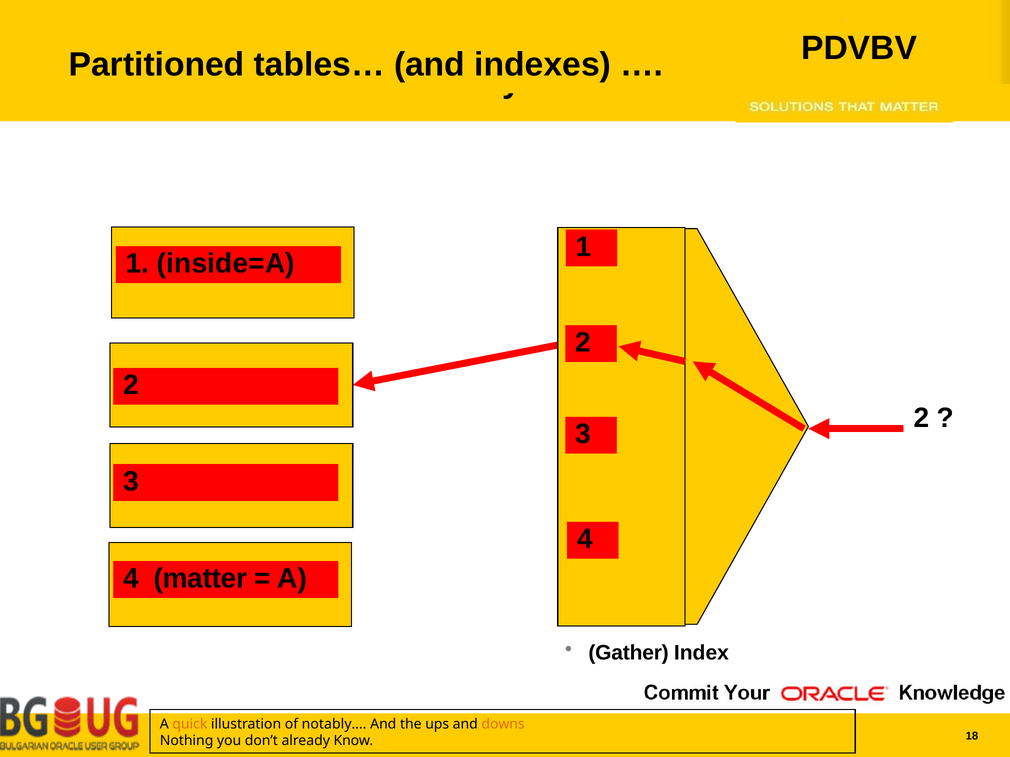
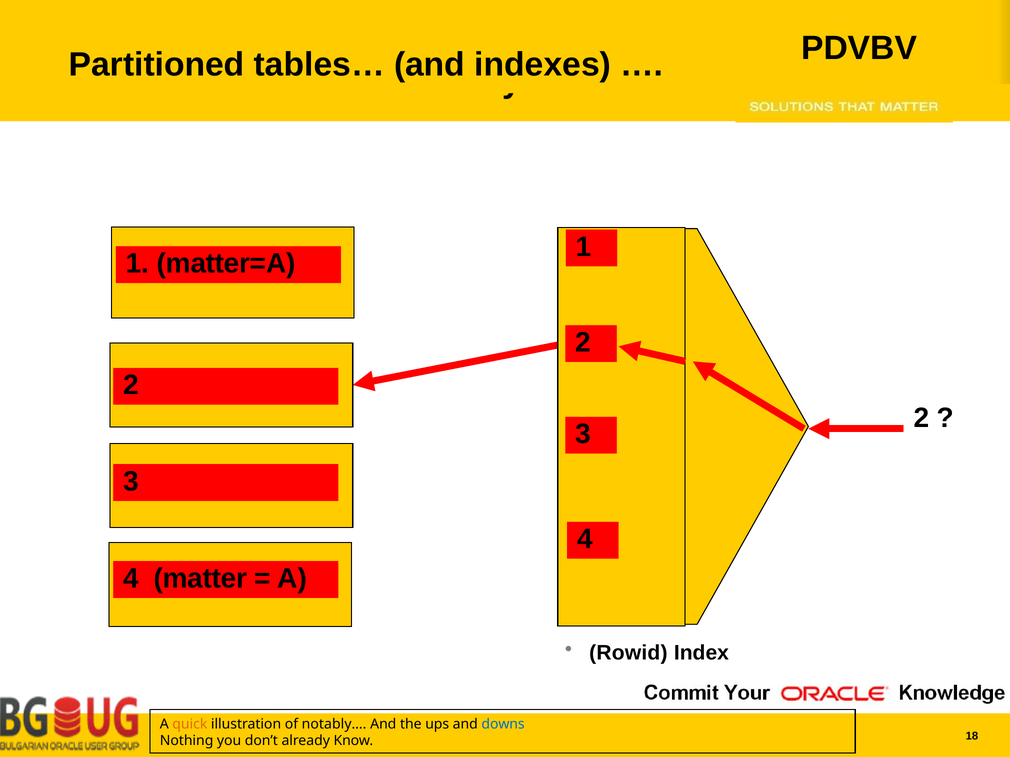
inside=A: inside=A -> matter=A
Gather: Gather -> Rowid
downs colour: orange -> blue
